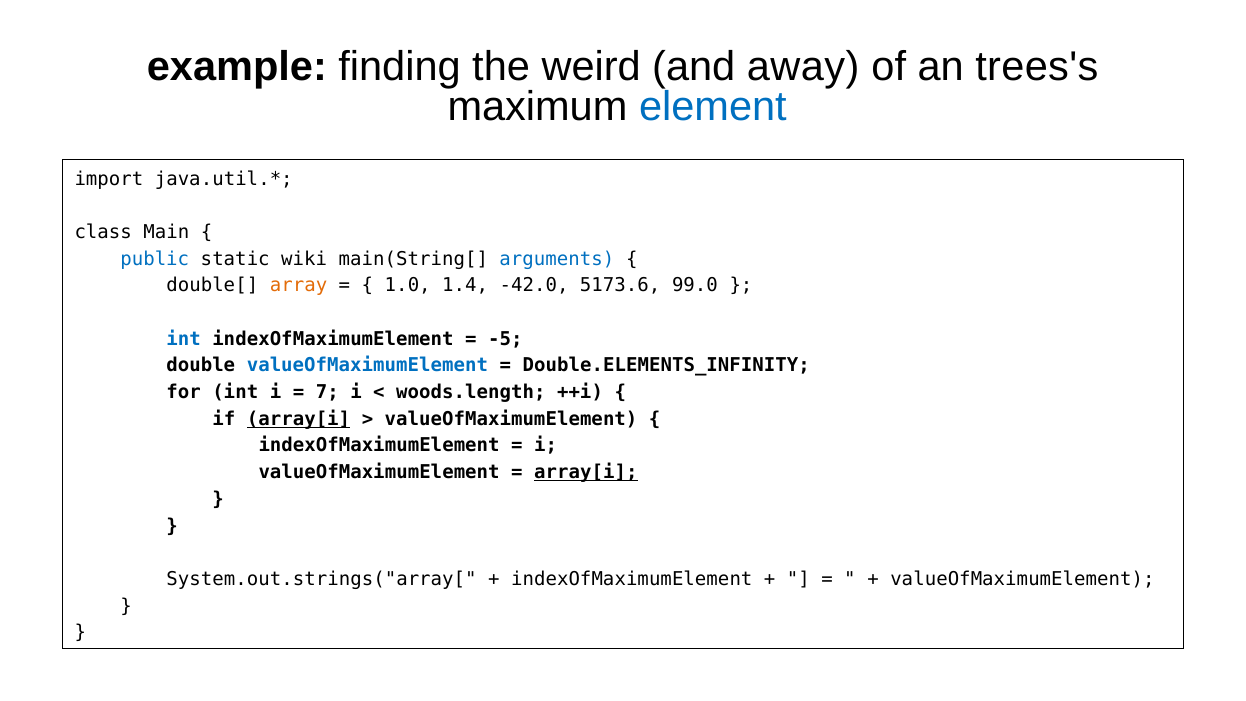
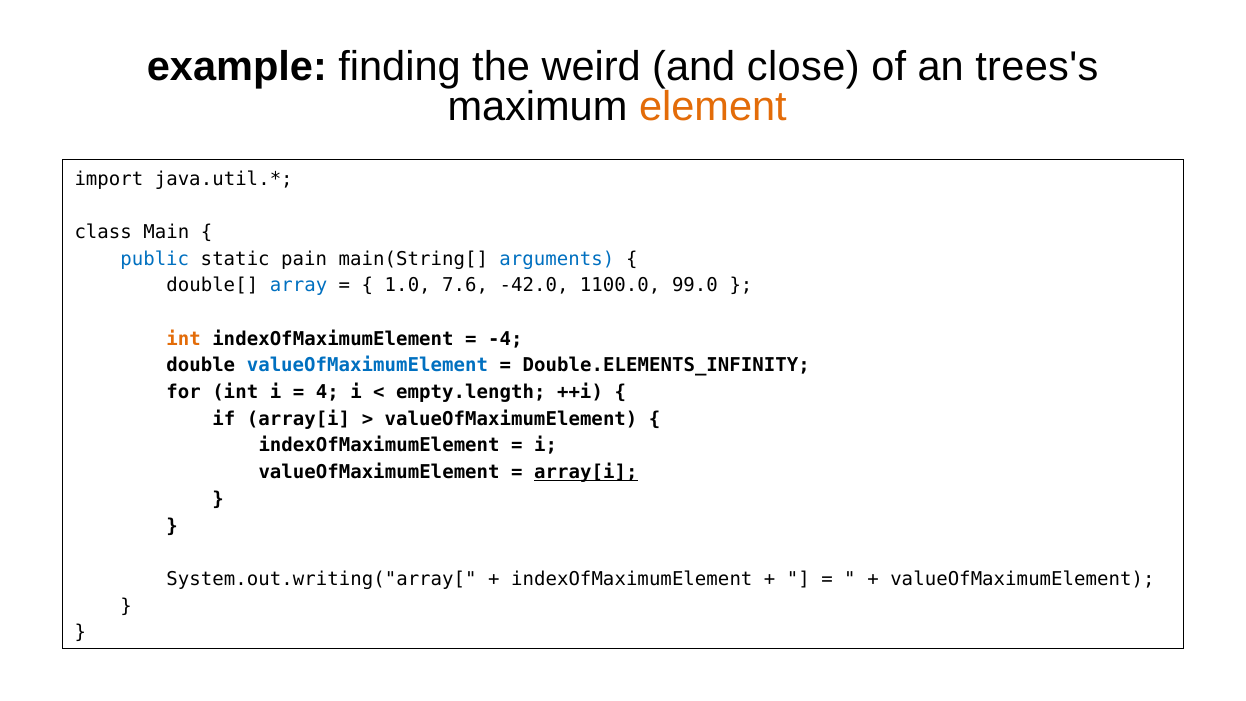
away: away -> close
element colour: blue -> orange
wiki: wiki -> pain
array colour: orange -> blue
1.4: 1.4 -> 7.6
5173.6: 5173.6 -> 1100.0
int at (184, 339) colour: blue -> orange
-5: -5 -> -4
7: 7 -> 4
woods.length: woods.length -> empty.length
array[i at (299, 419) underline: present -> none
System.out.strings("array[: System.out.strings("array[ -> System.out.writing("array[
